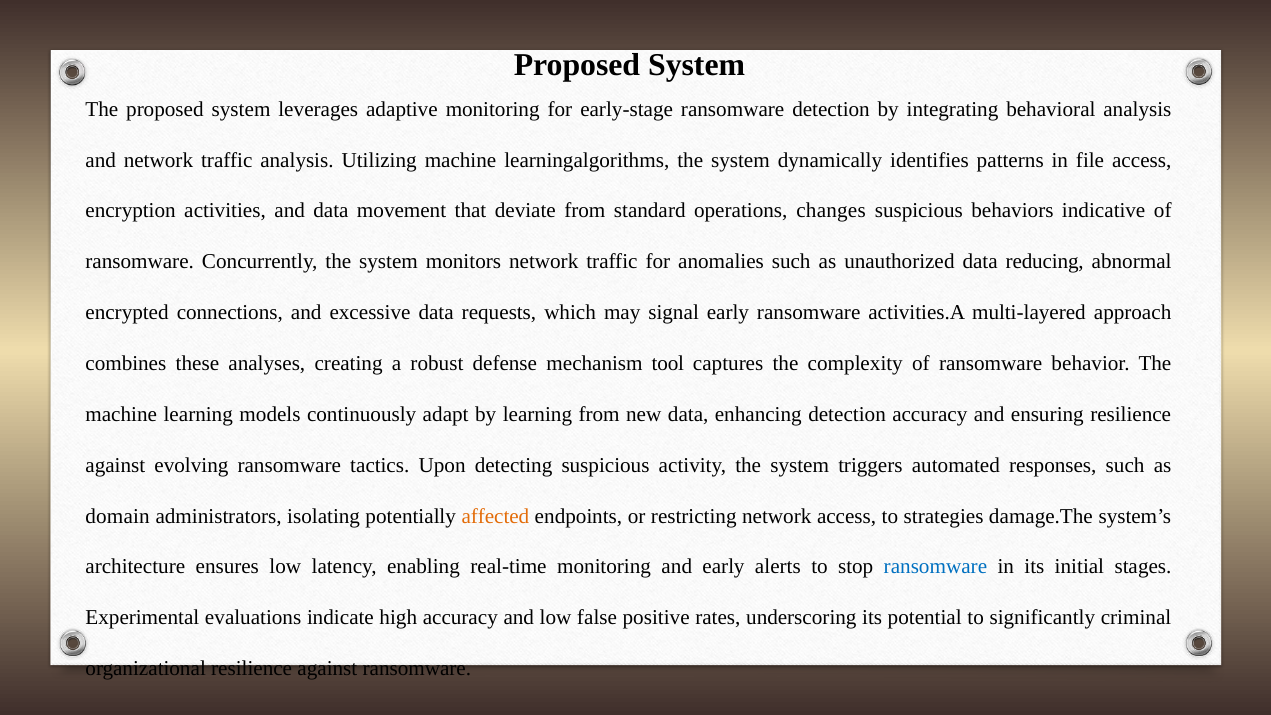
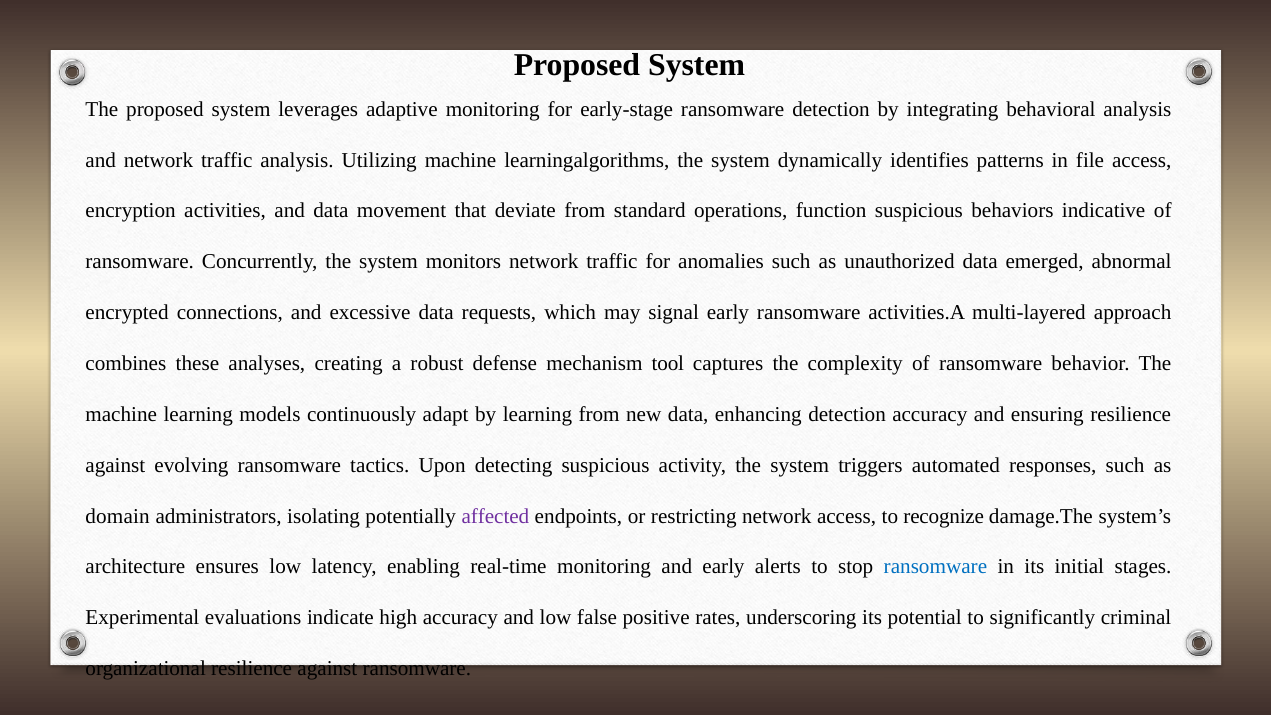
changes: changes -> function
reducing: reducing -> emerged
affected colour: orange -> purple
strategies: strategies -> recognize
